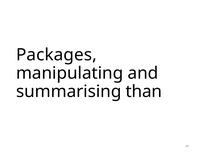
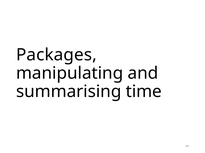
than: than -> time
